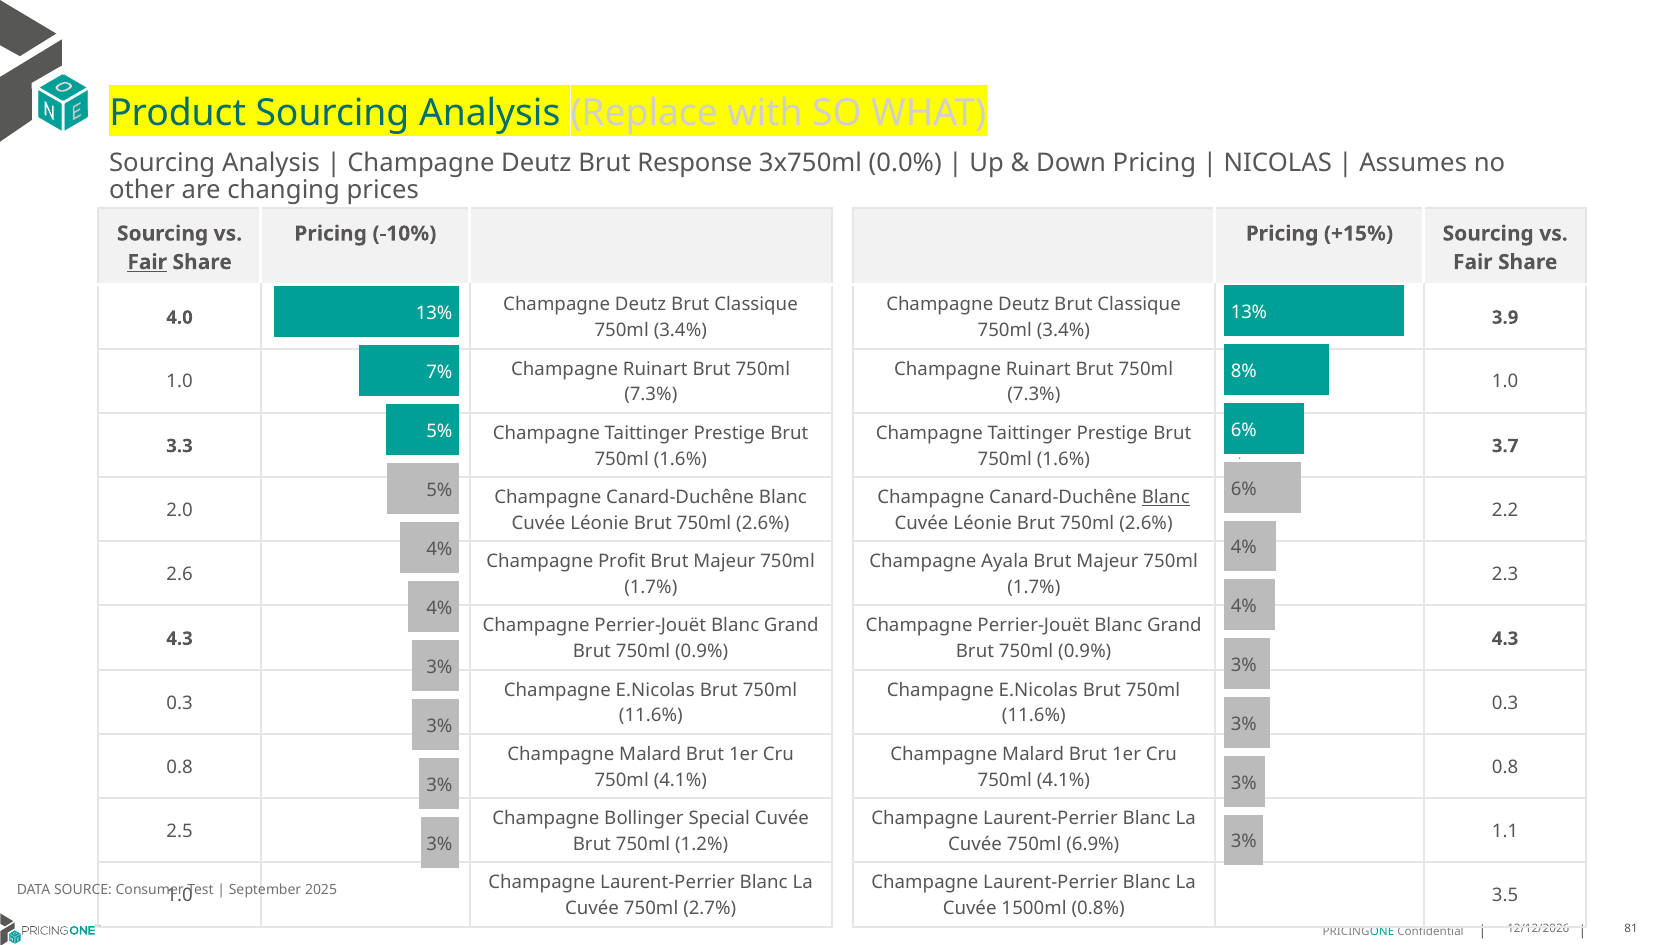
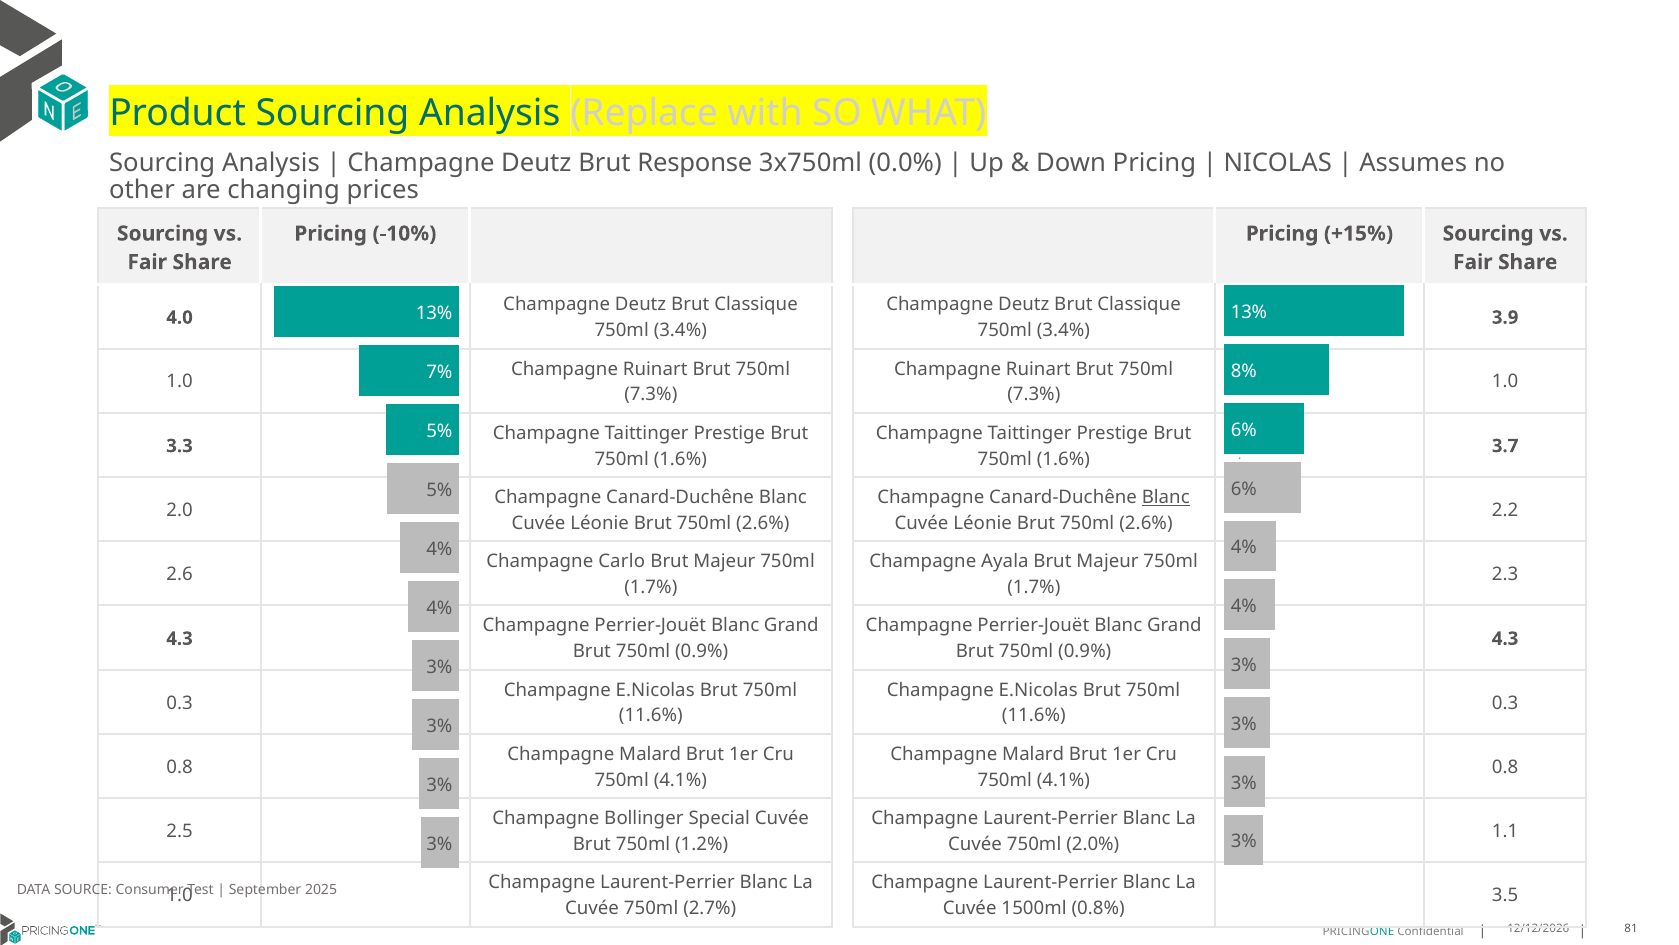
Fair at (147, 262) underline: present -> none
Profit: Profit -> Carlo
6.9%: 6.9% -> 2.0%
